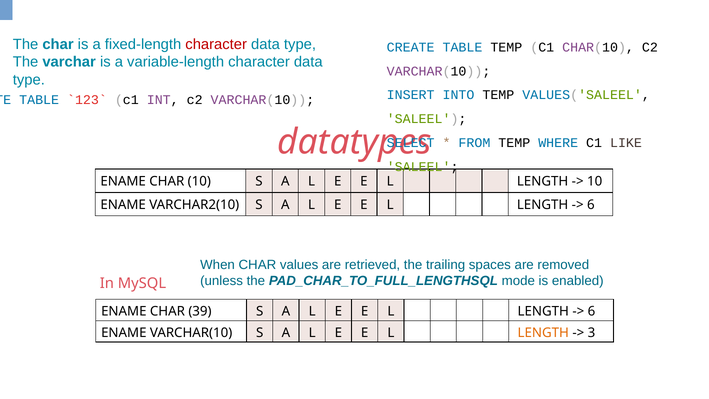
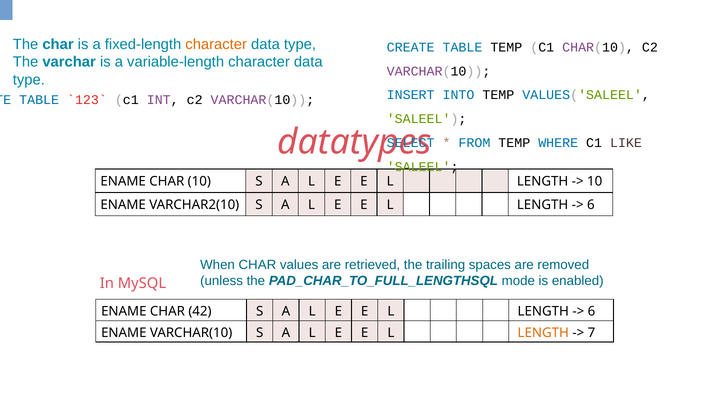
character at (216, 44) colour: red -> orange
39: 39 -> 42
3: 3 -> 7
